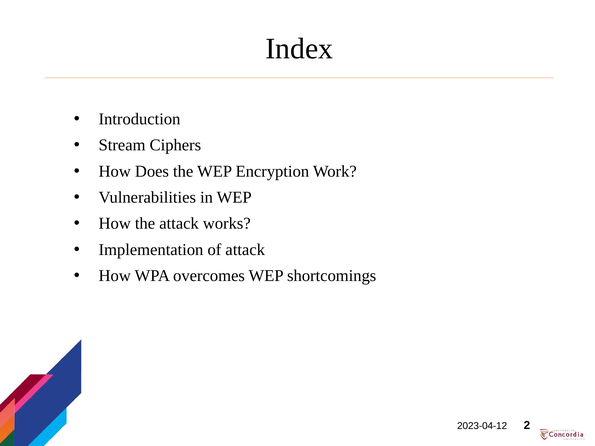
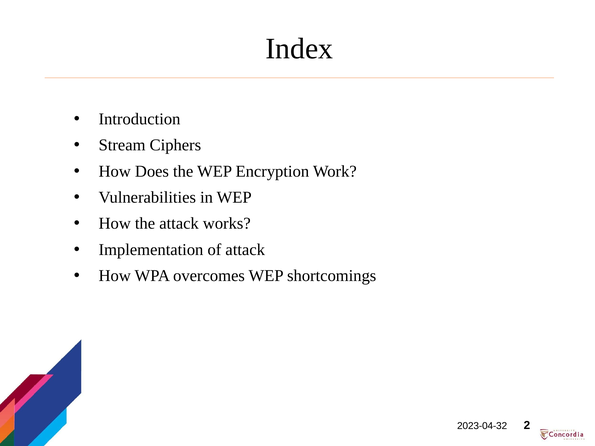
2023-04-12: 2023-04-12 -> 2023-04-32
